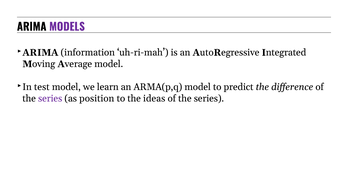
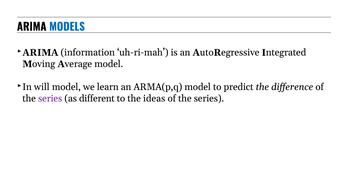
MODELS colour: purple -> blue
test: test -> will
position: position -> different
